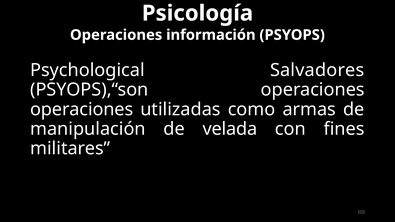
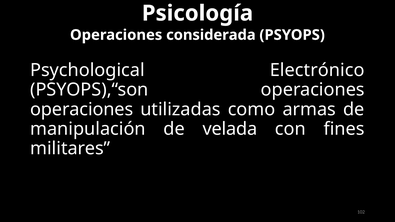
información: información -> considerada
Salvadores: Salvadores -> Electrónico
